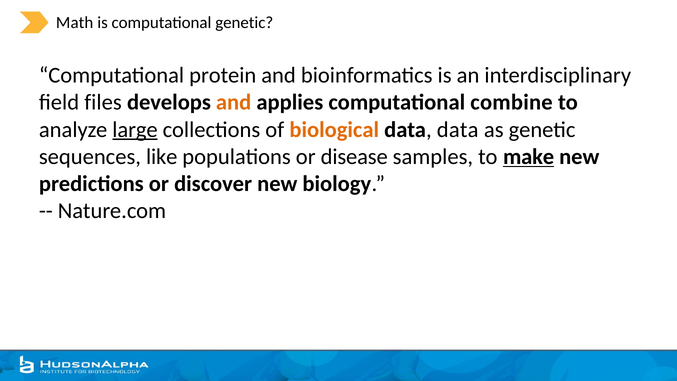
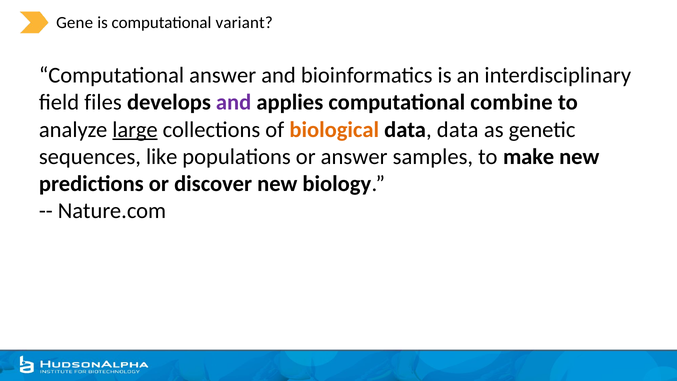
Math: Math -> Gene
computational genetic: genetic -> variant
Computational protein: protein -> answer
and at (234, 102) colour: orange -> purple
or disease: disease -> answer
make underline: present -> none
